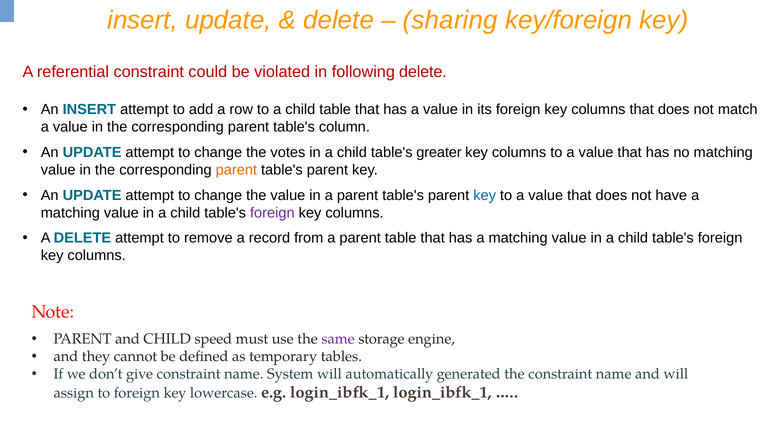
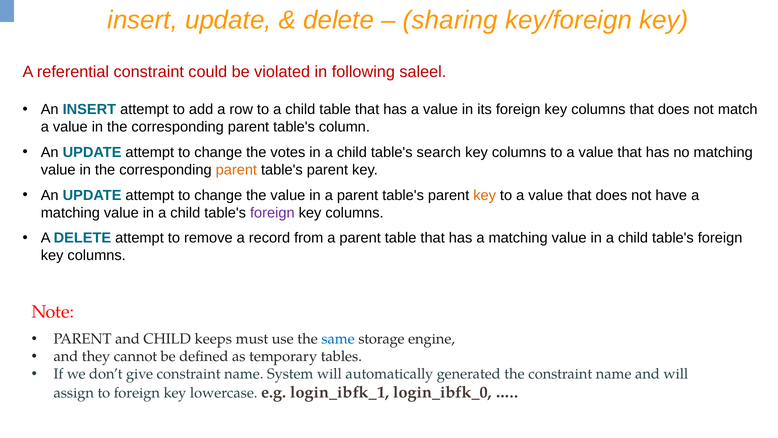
following delete: delete -> saleel
greater: greater -> search
key at (485, 195) colour: blue -> orange
speed: speed -> keeps
same colour: purple -> blue
login_ibfk_1 login_ibfk_1: login_ibfk_1 -> login_ibfk_0
